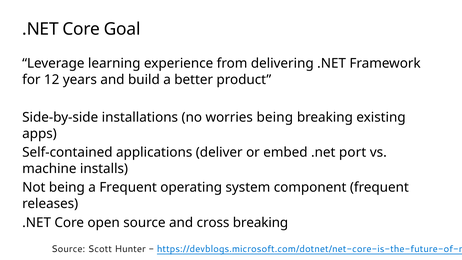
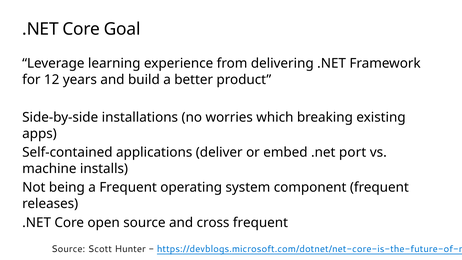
worries being: being -> which
cross breaking: breaking -> frequent
